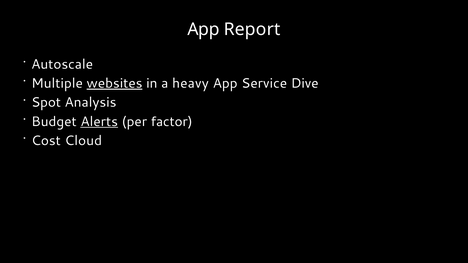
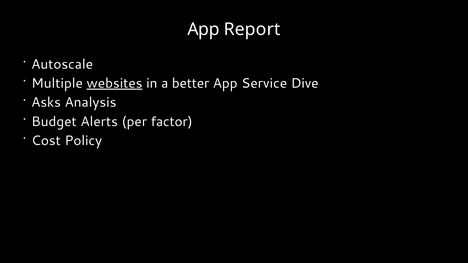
heavy: heavy -> better
Spot: Spot -> Asks
Alerts underline: present -> none
Cloud: Cloud -> Policy
